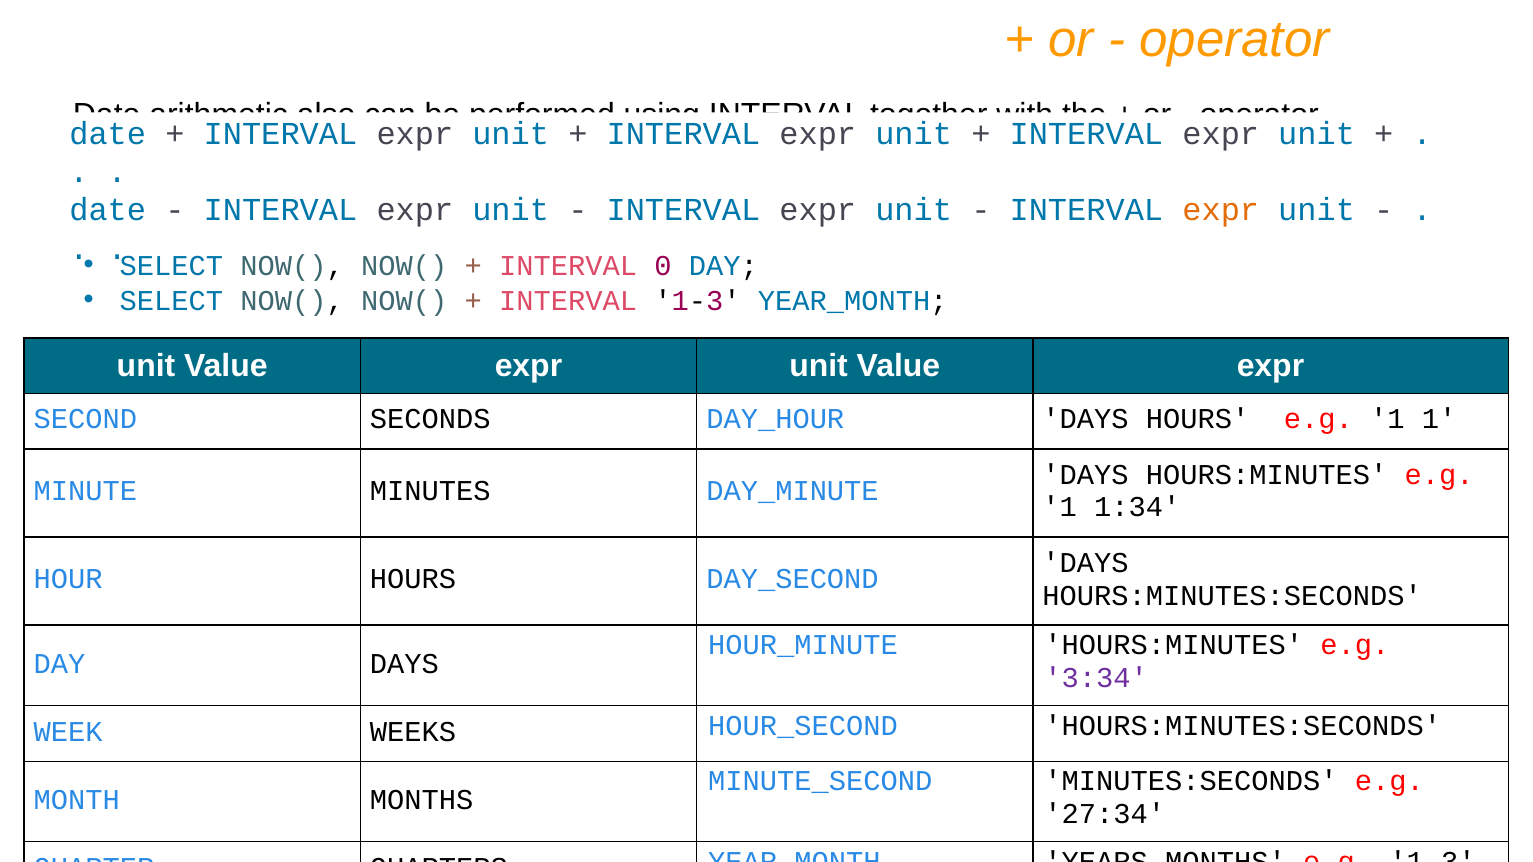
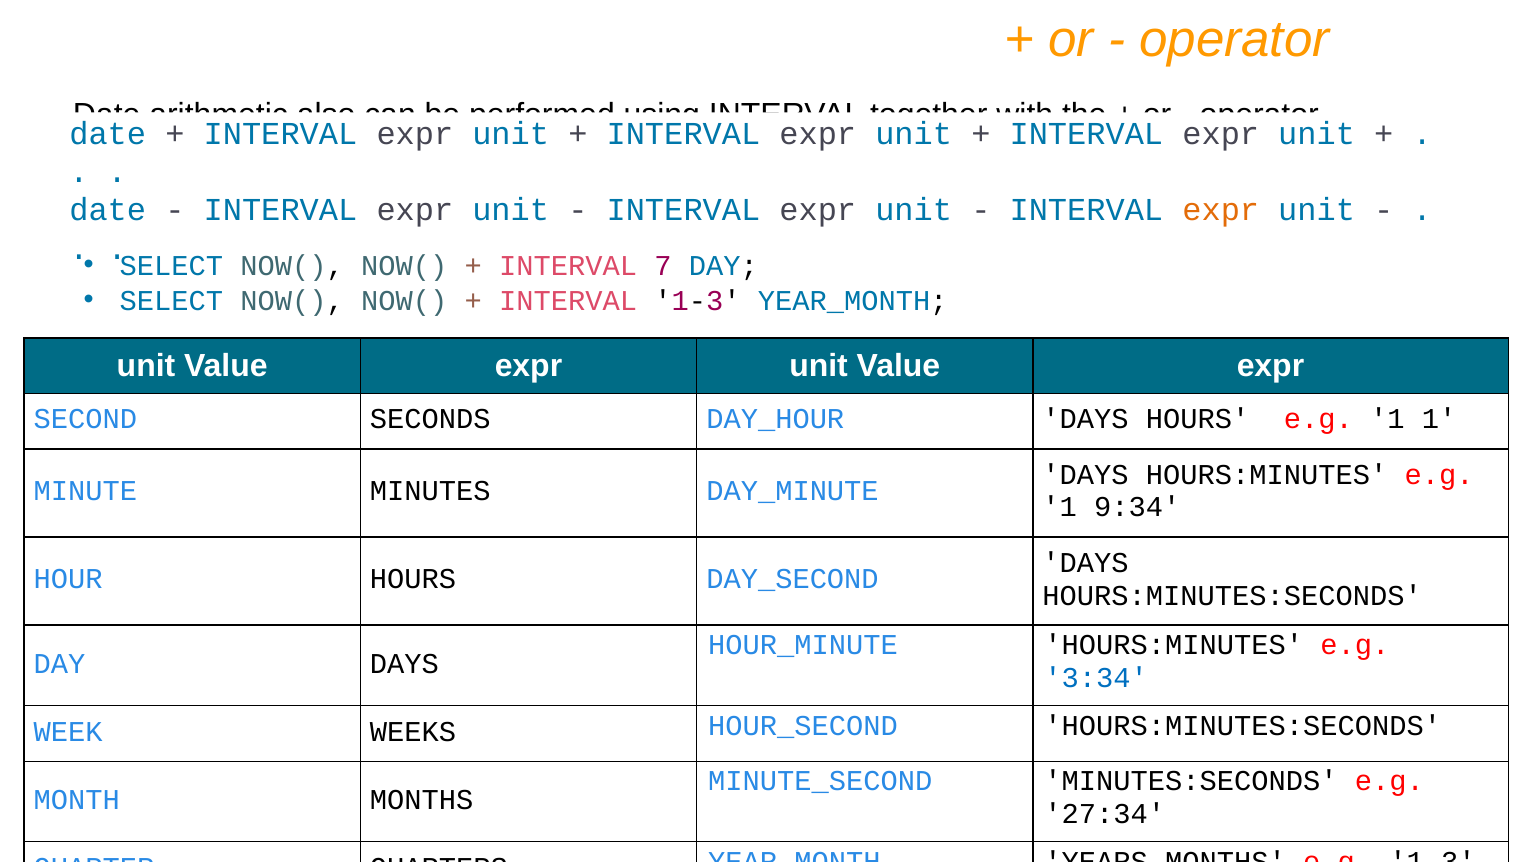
0: 0 -> 7
1:34: 1:34 -> 9:34
3:34 colour: purple -> blue
